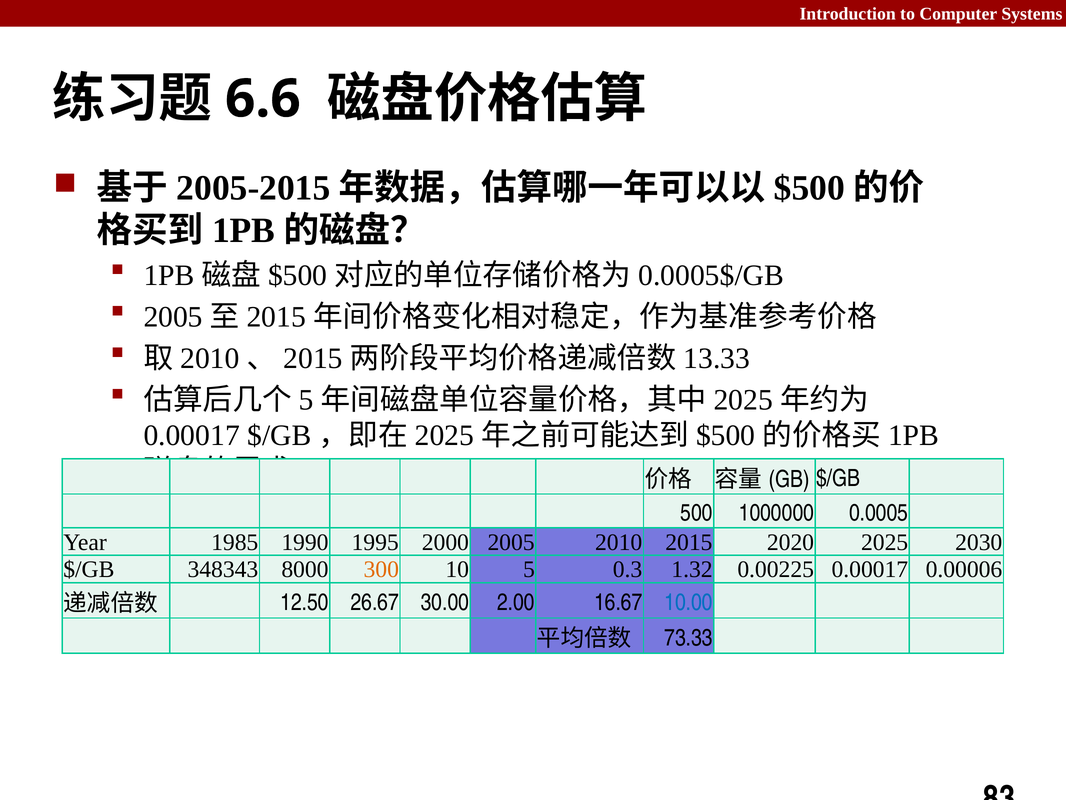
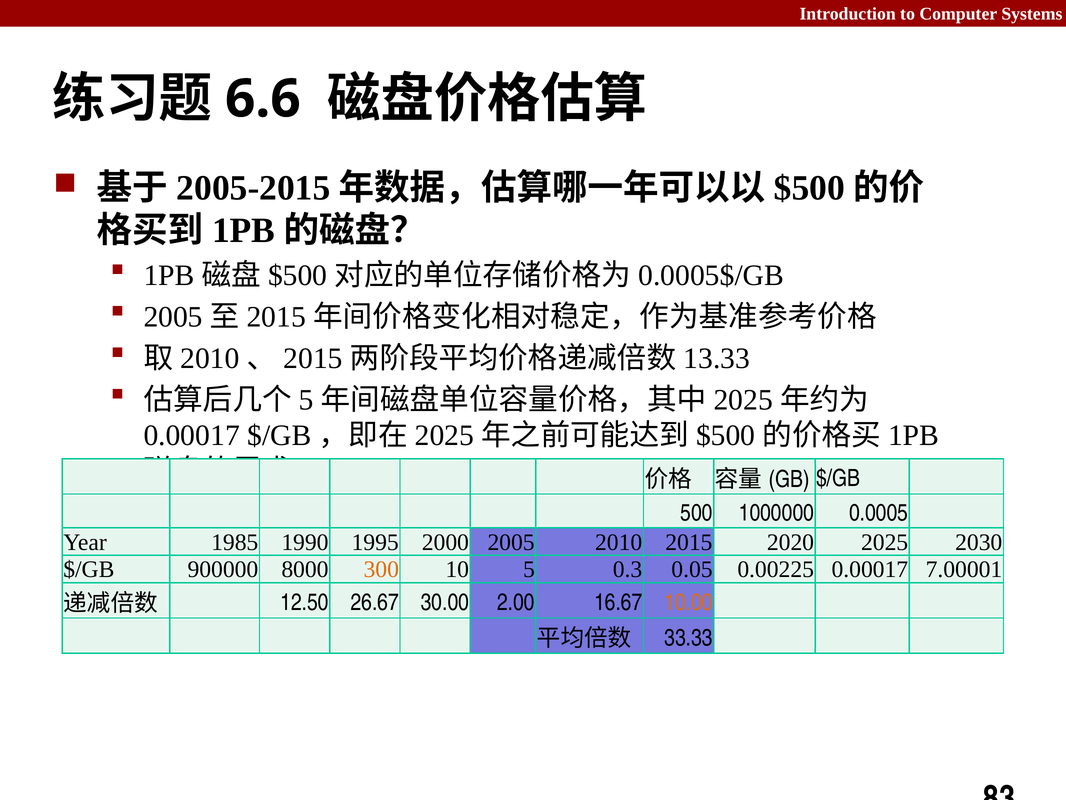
348343: 348343 -> 900000
1.32: 1.32 -> 0.05
0.00006: 0.00006 -> 7.00001
10.00 colour: blue -> orange
73.33: 73.33 -> 33.33
